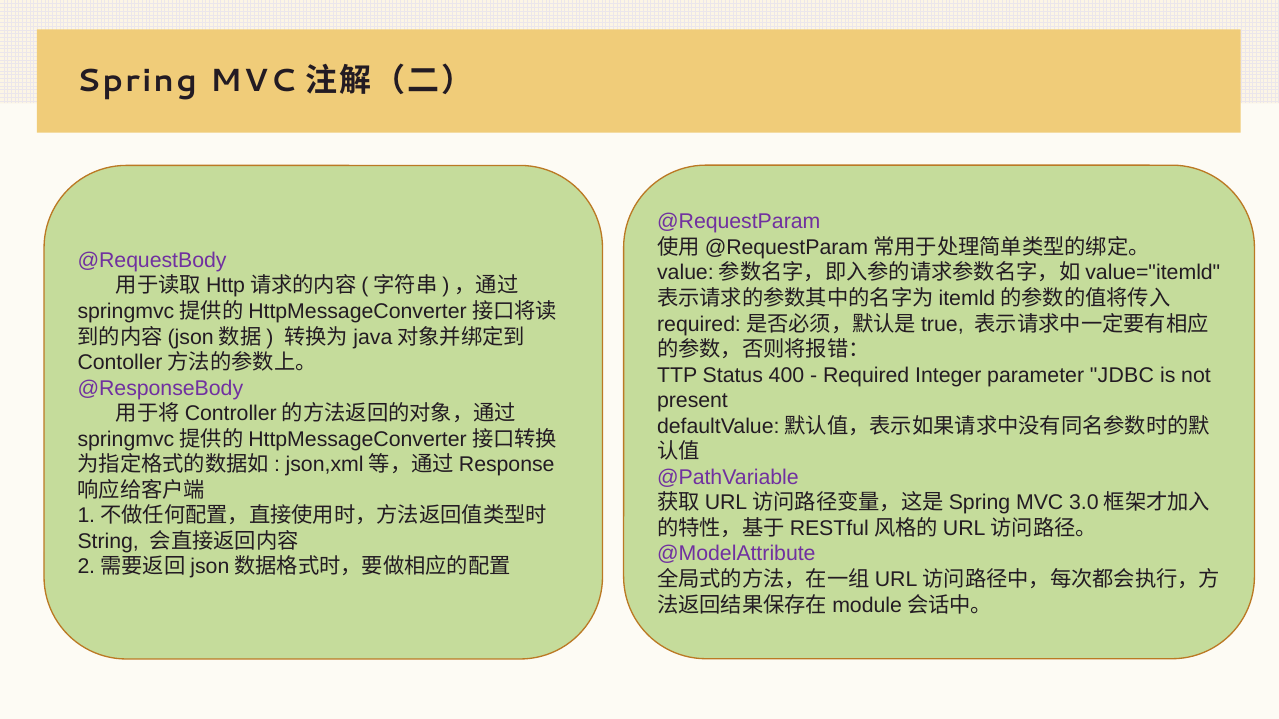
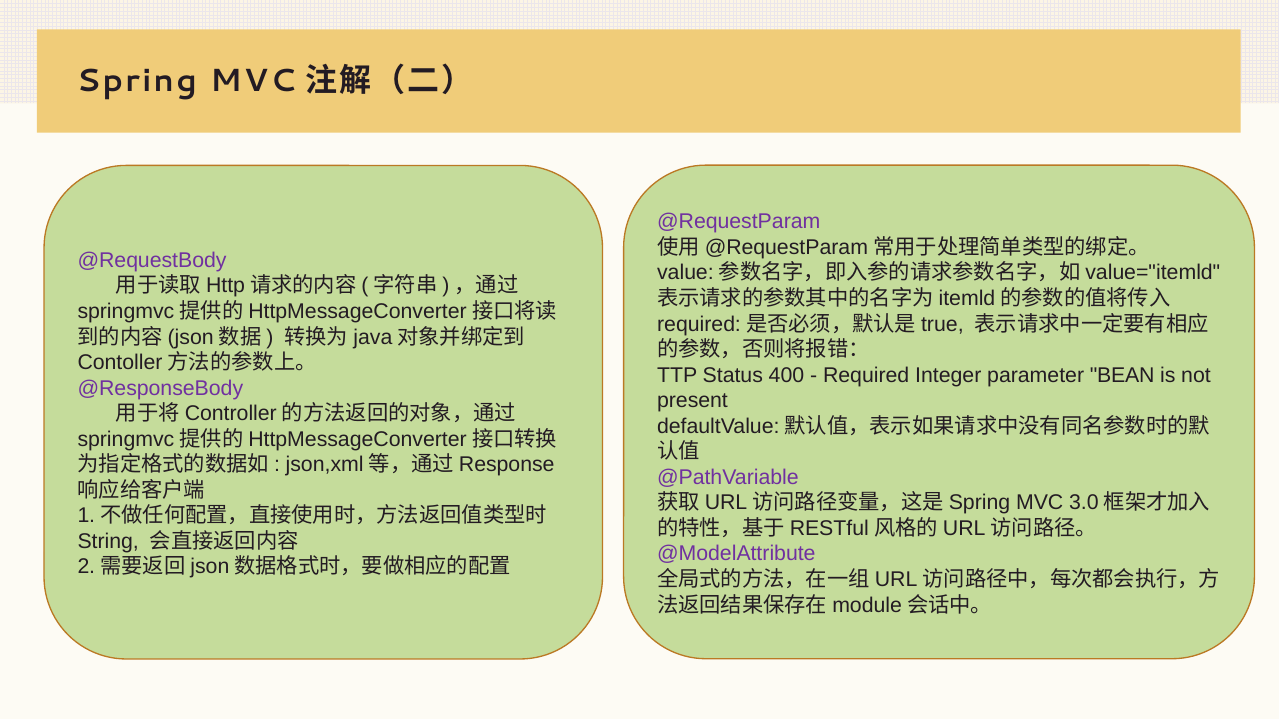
JDBC: JDBC -> BEAN
